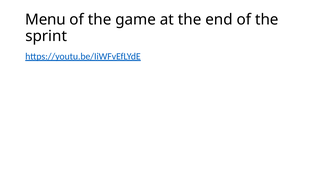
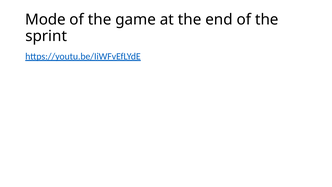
Menu: Menu -> Mode
